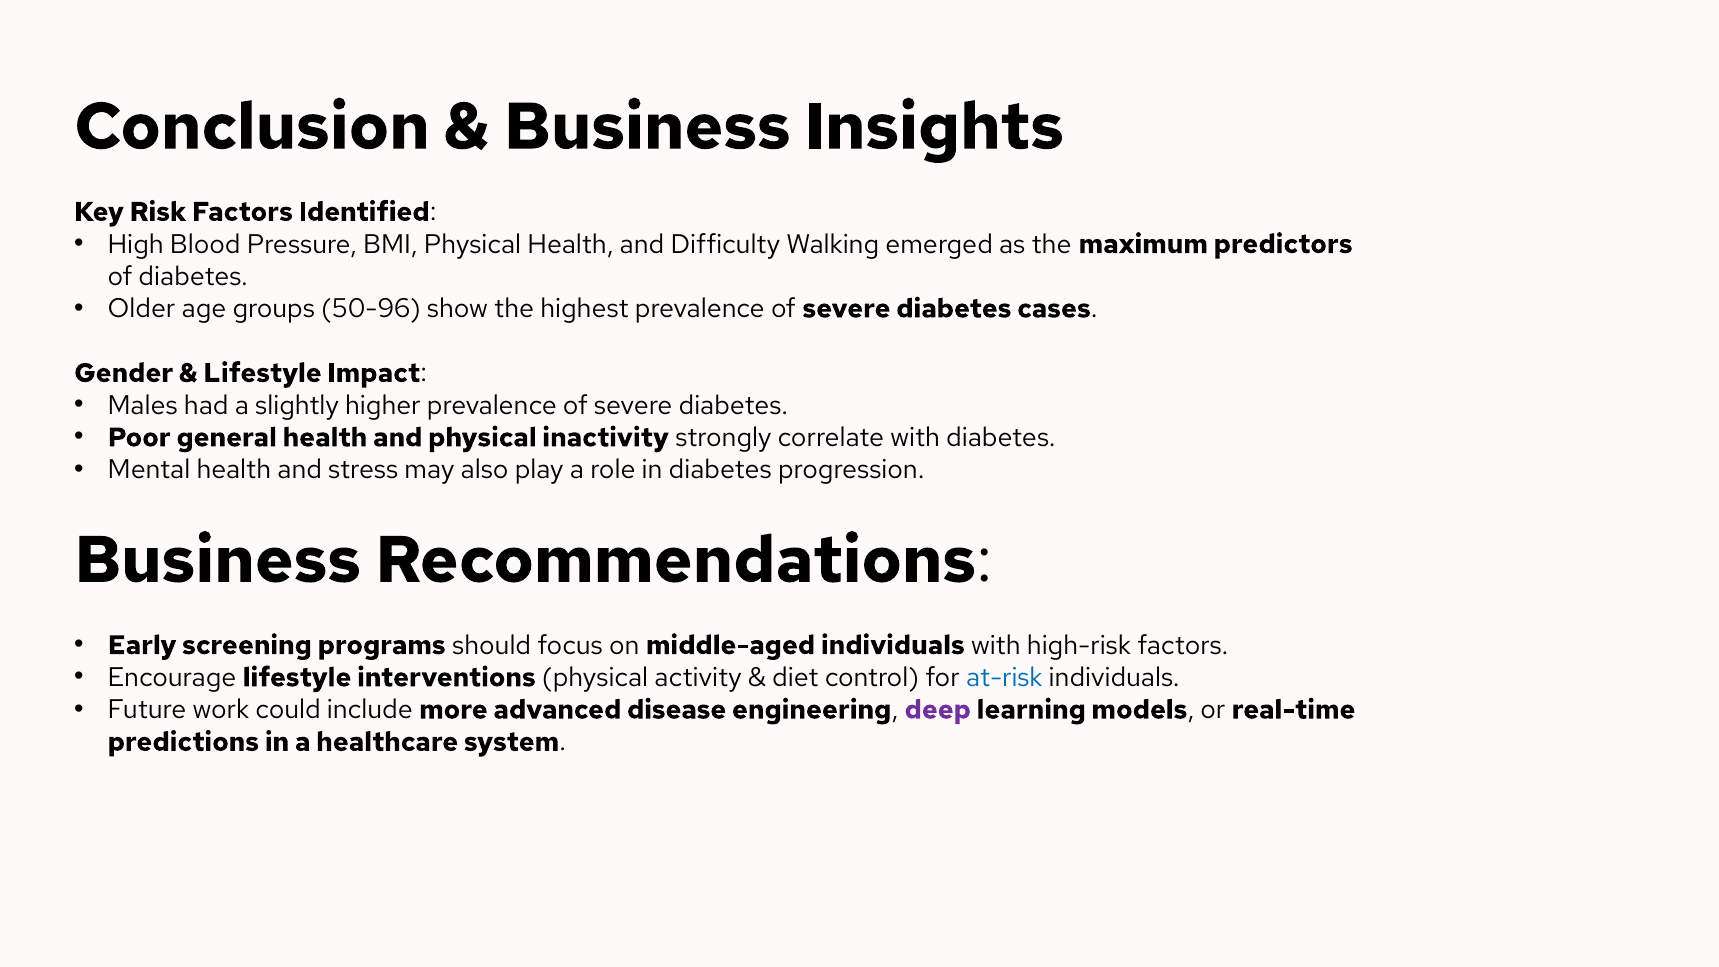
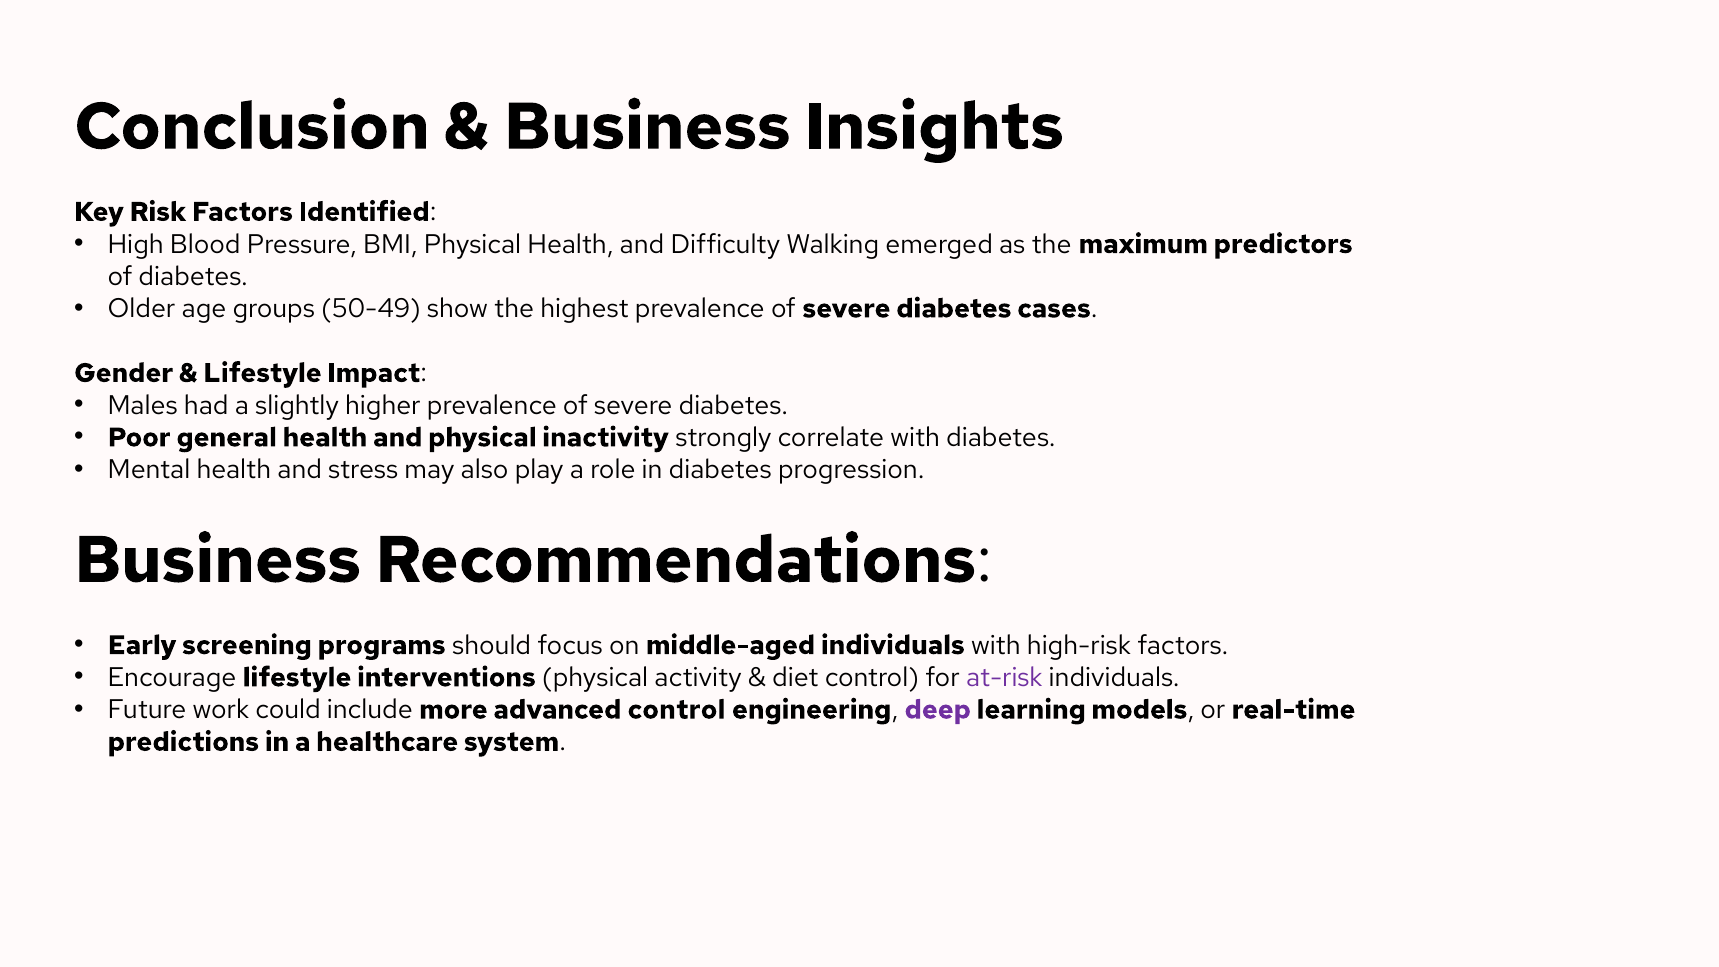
50-96: 50-96 -> 50-49
at-risk colour: blue -> purple
advanced disease: disease -> control
